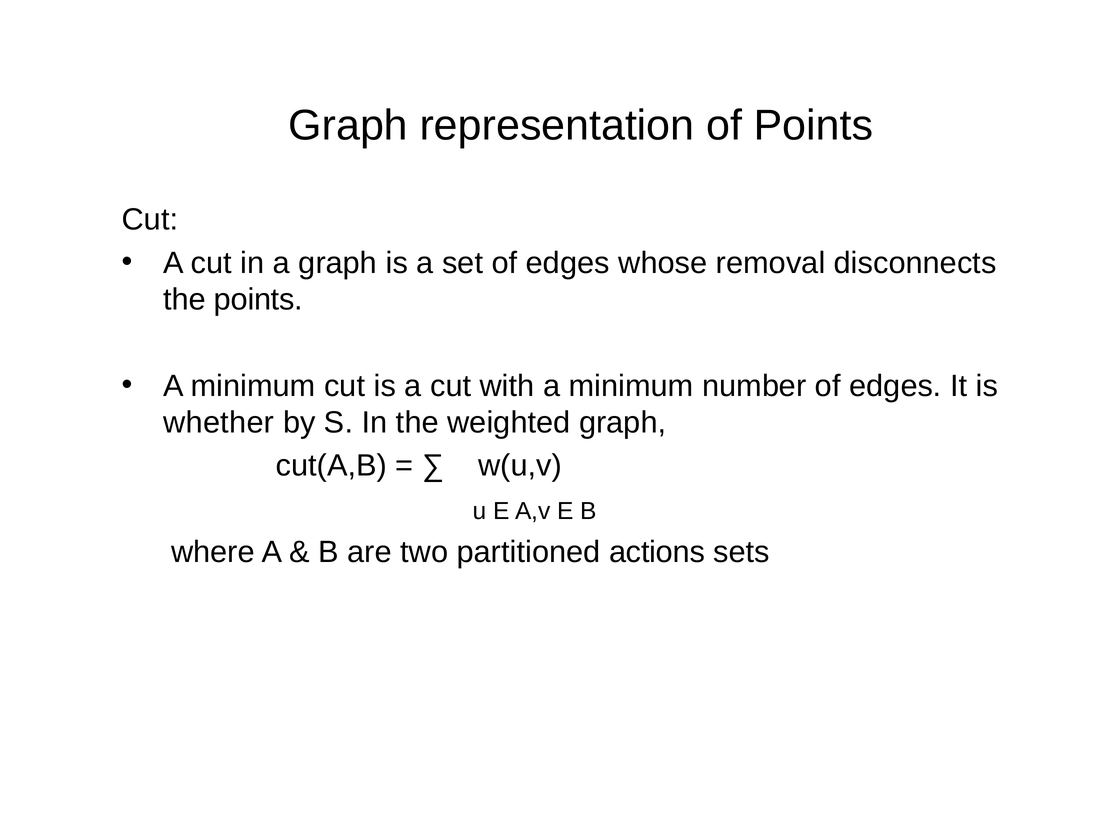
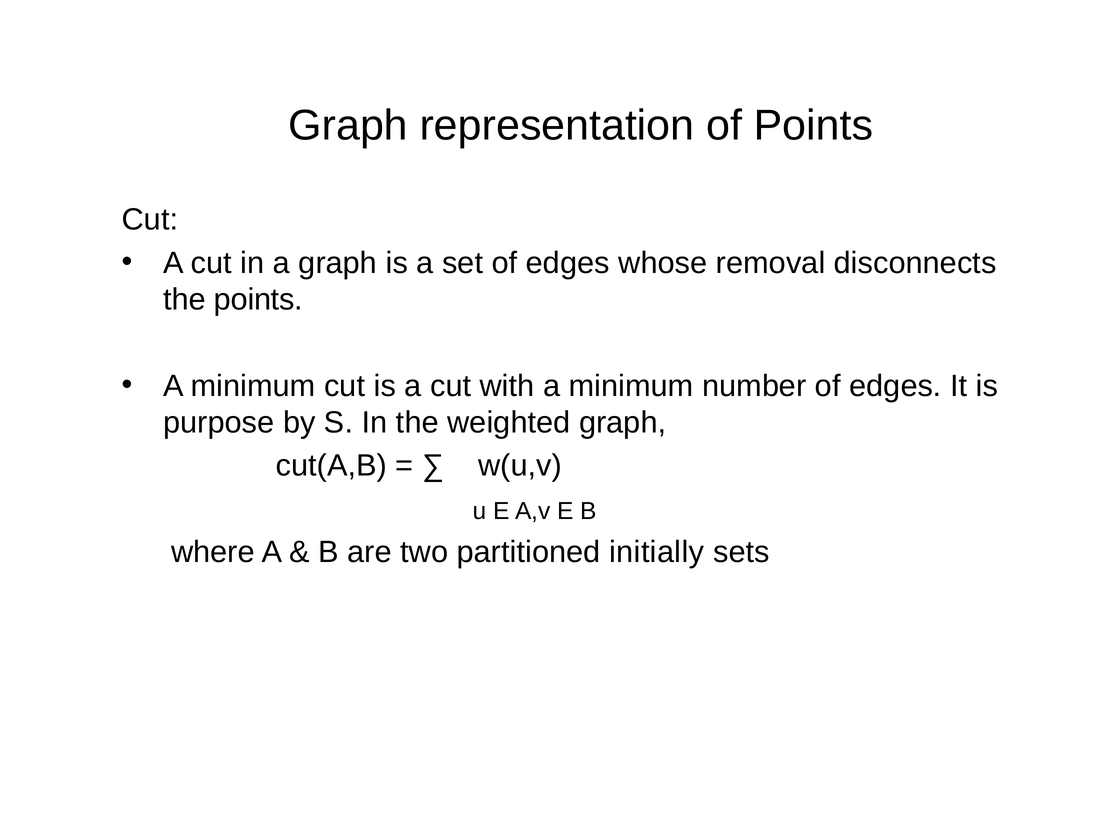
whether: whether -> purpose
actions: actions -> initially
